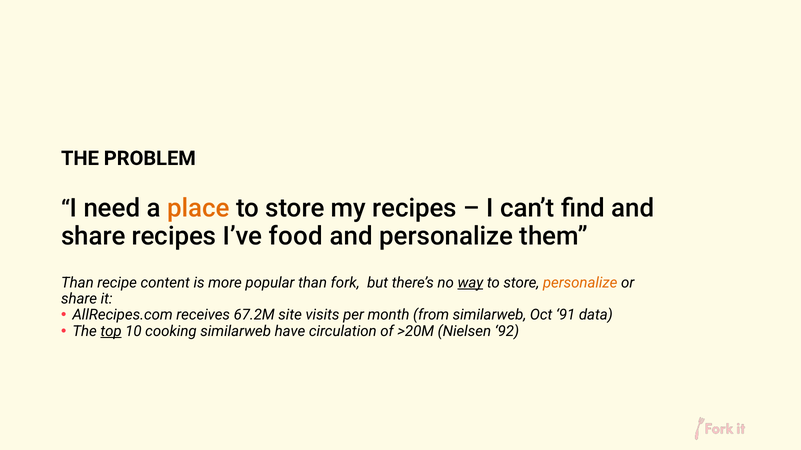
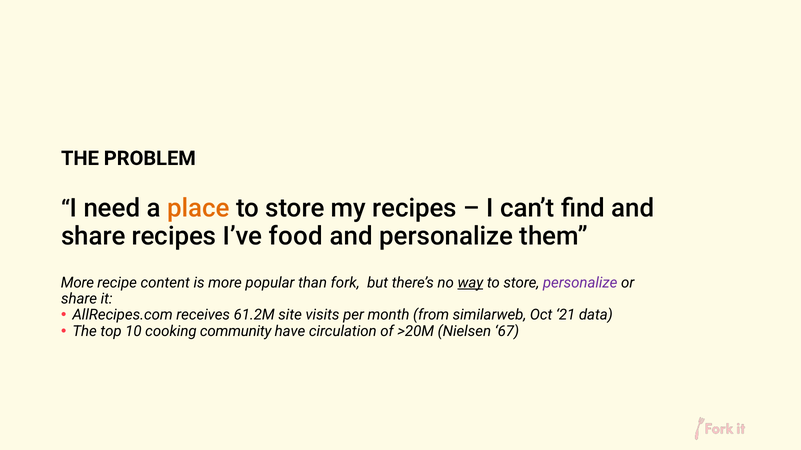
Than at (77, 283): Than -> More
personalize at (580, 283) colour: orange -> purple
67.2M: 67.2M -> 61.2M
91: 91 -> 21
top underline: present -> none
cooking similarweb: similarweb -> community
92: 92 -> 67
